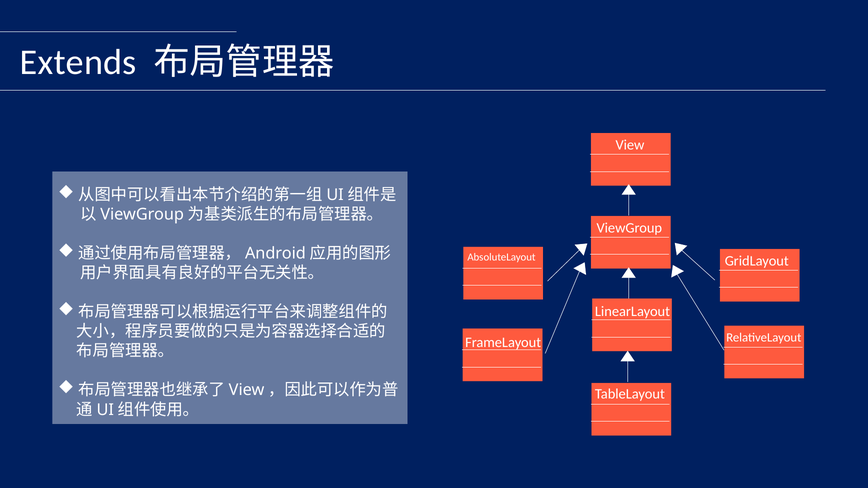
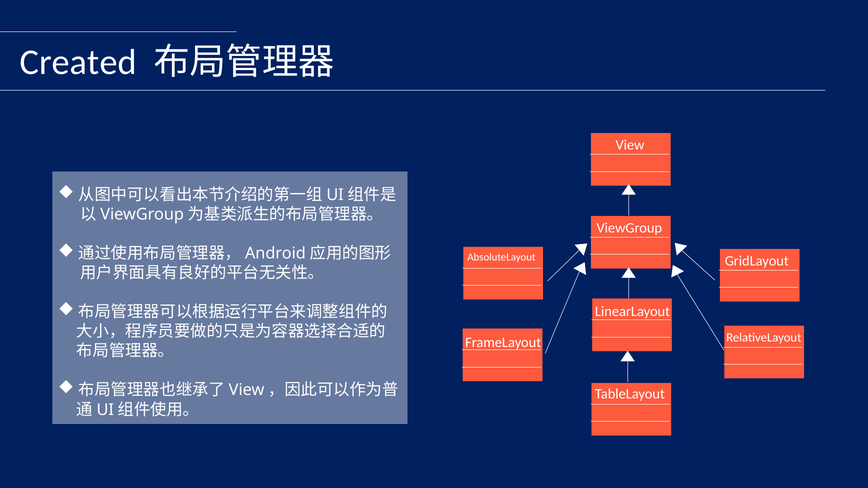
Extends: Extends -> Created
